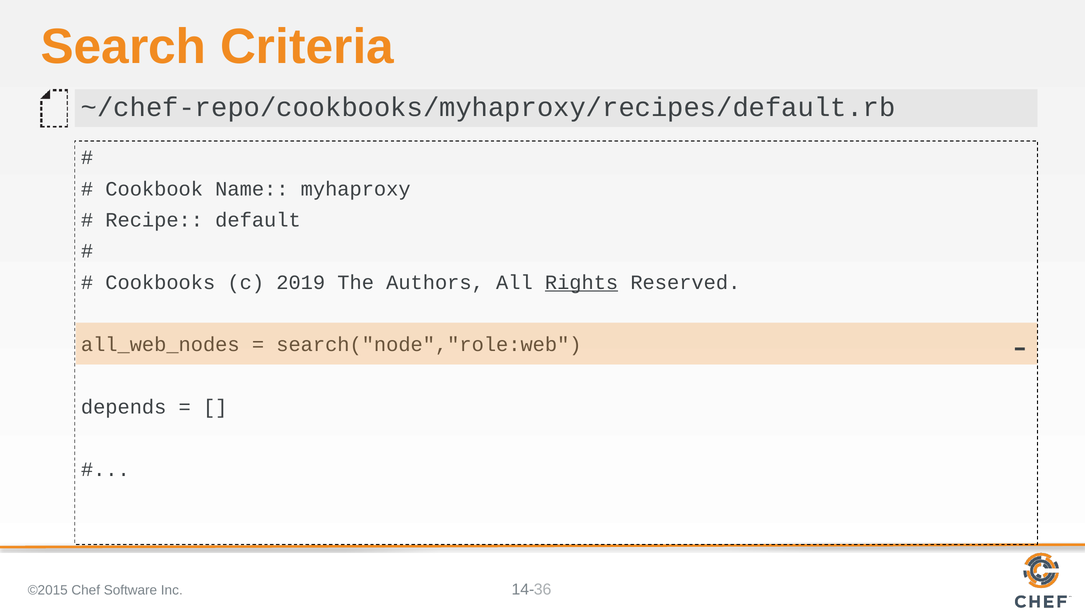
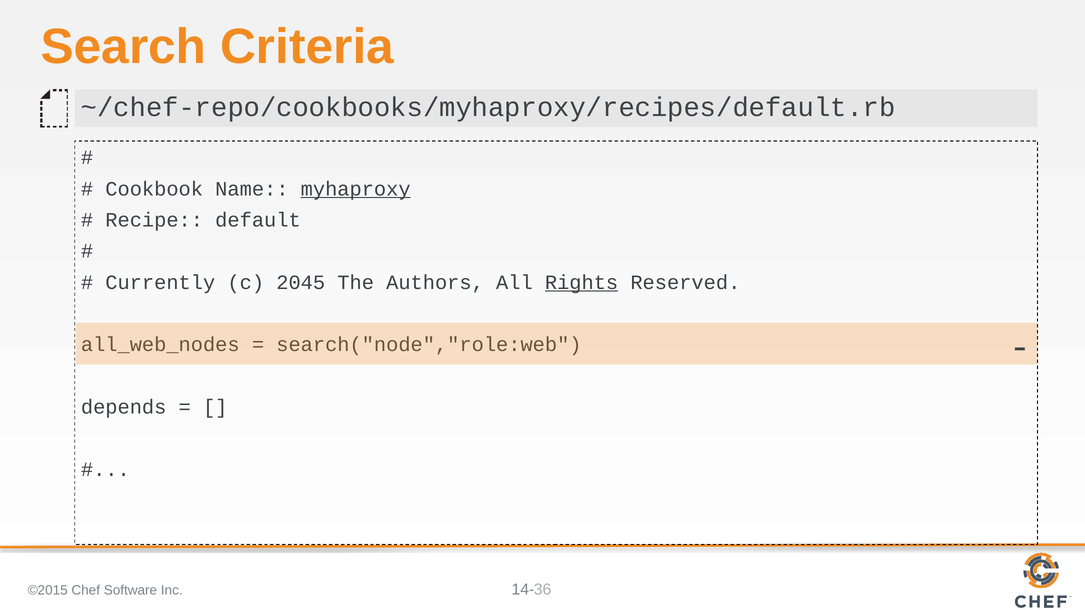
myhaproxy underline: none -> present
Cookbooks: Cookbooks -> Currently
2019: 2019 -> 2045
